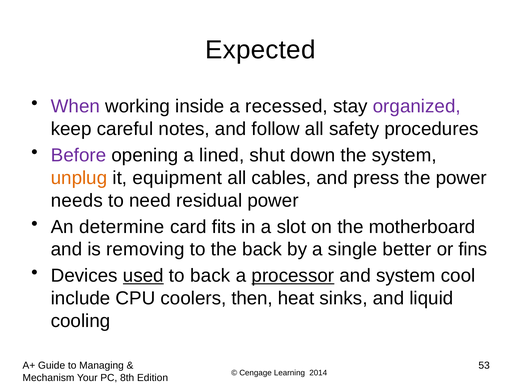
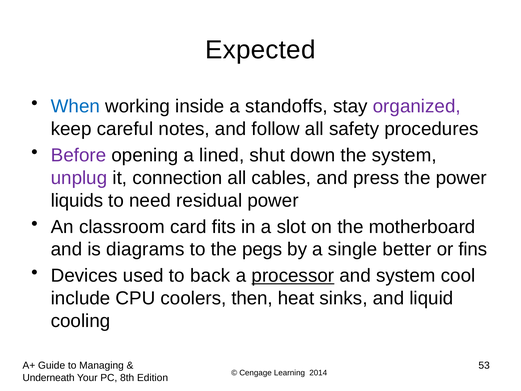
When colour: purple -> blue
recessed: recessed -> standoffs
unplug colour: orange -> purple
equipment: equipment -> connection
needs: needs -> liquids
determine: determine -> classroom
removing: removing -> diagrams
the back: back -> pegs
used underline: present -> none
Mechanism: Mechanism -> Underneath
